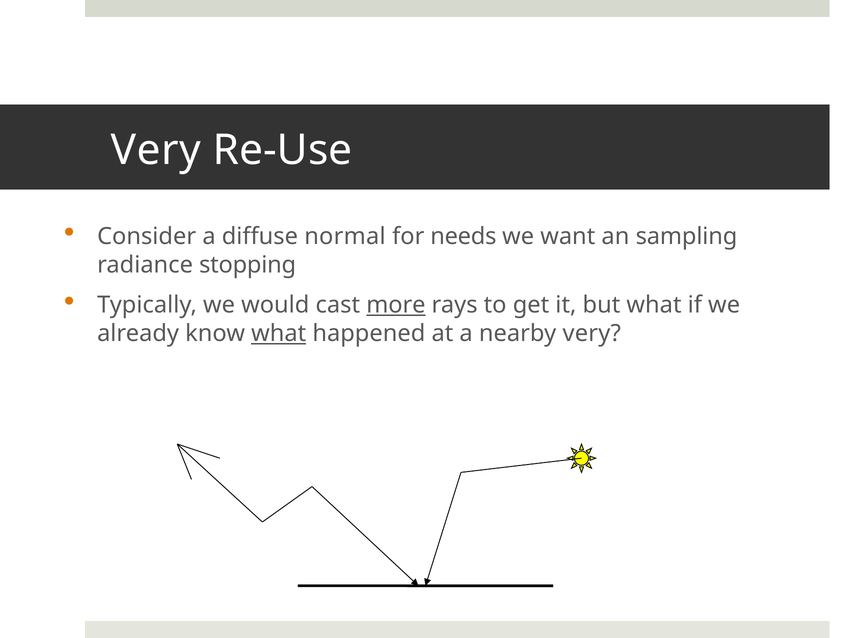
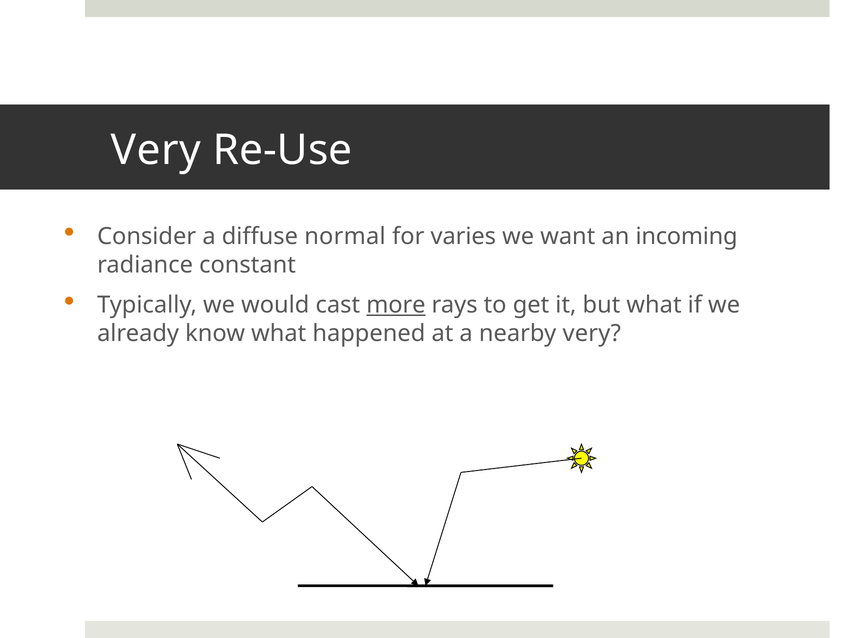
needs: needs -> varies
sampling: sampling -> incoming
stopping: stopping -> constant
what at (279, 334) underline: present -> none
